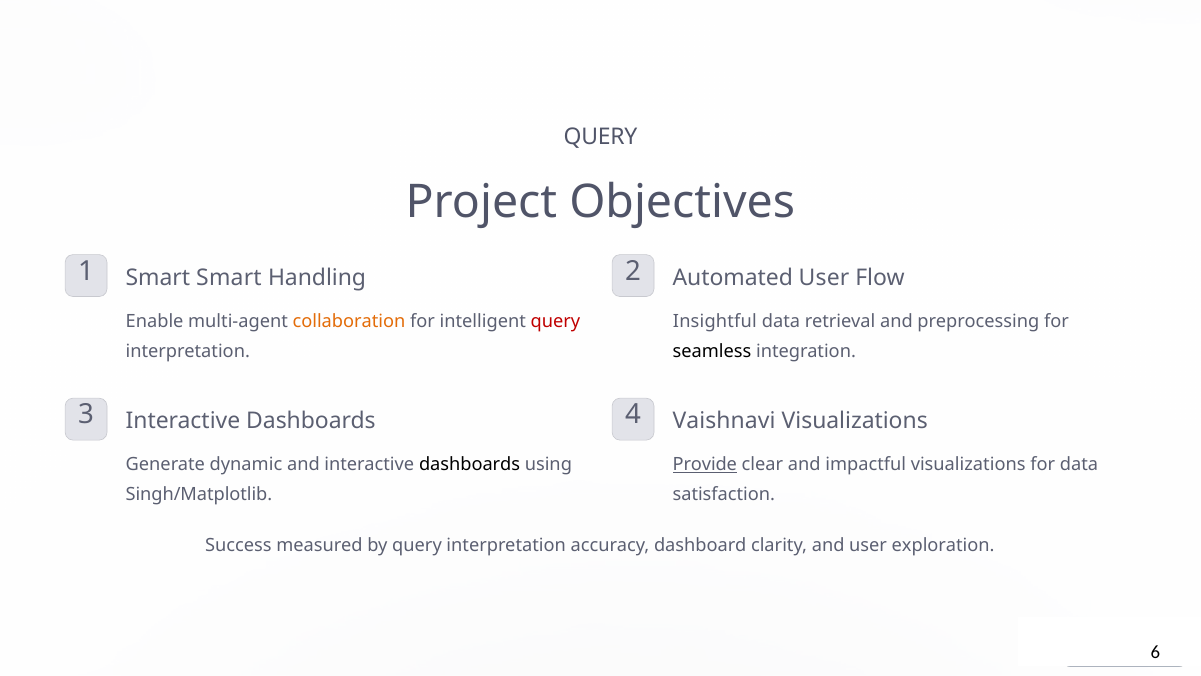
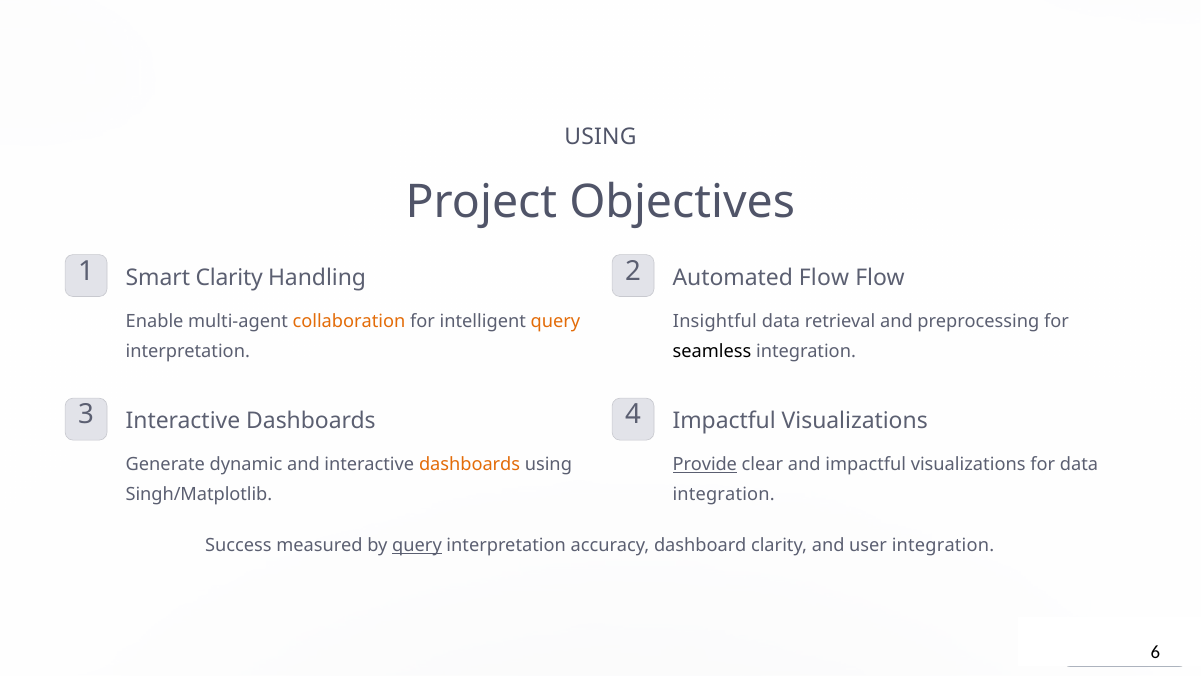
QUERY at (601, 137): QUERY -> USING
Smart Smart: Smart -> Clarity
Automated User: User -> Flow
query at (555, 321) colour: red -> orange
4 Vaishnavi: Vaishnavi -> Impactful
dashboards at (470, 465) colour: black -> orange
satisfaction at (724, 494): satisfaction -> integration
query at (417, 545) underline: none -> present
user exploration: exploration -> integration
